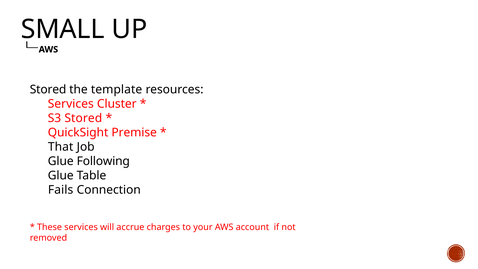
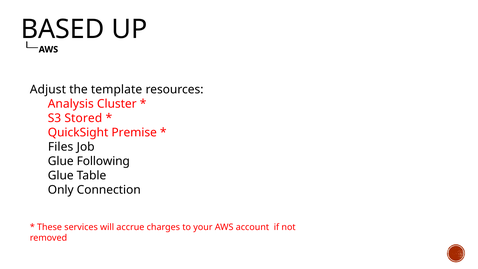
SMALL: SMALL -> BASED
Stored at (48, 89): Stored -> Adjust
Services at (71, 104): Services -> Analysis
That: That -> Files
Fails: Fails -> Only
